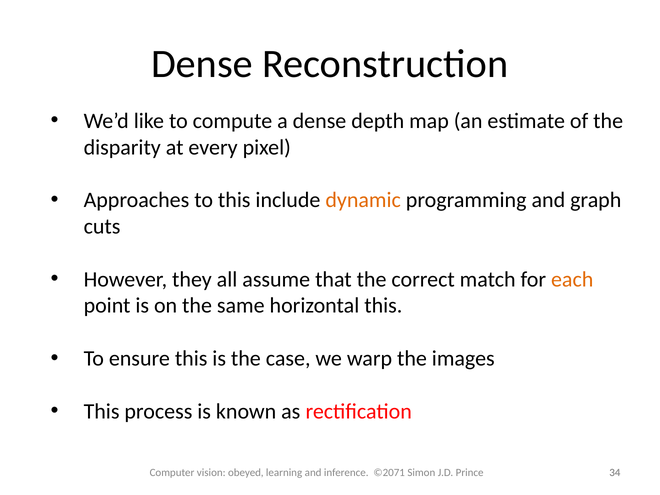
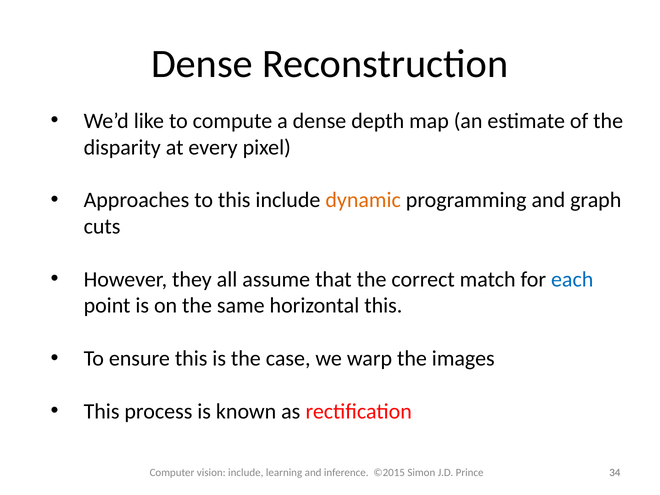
each colour: orange -> blue
vision obeyed: obeyed -> include
©2071: ©2071 -> ©2015
